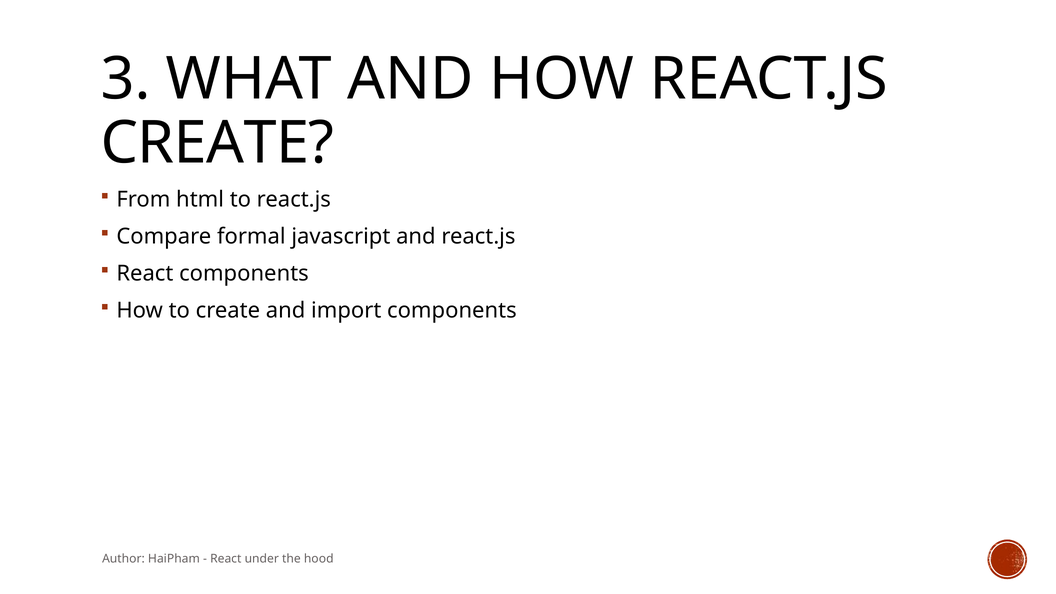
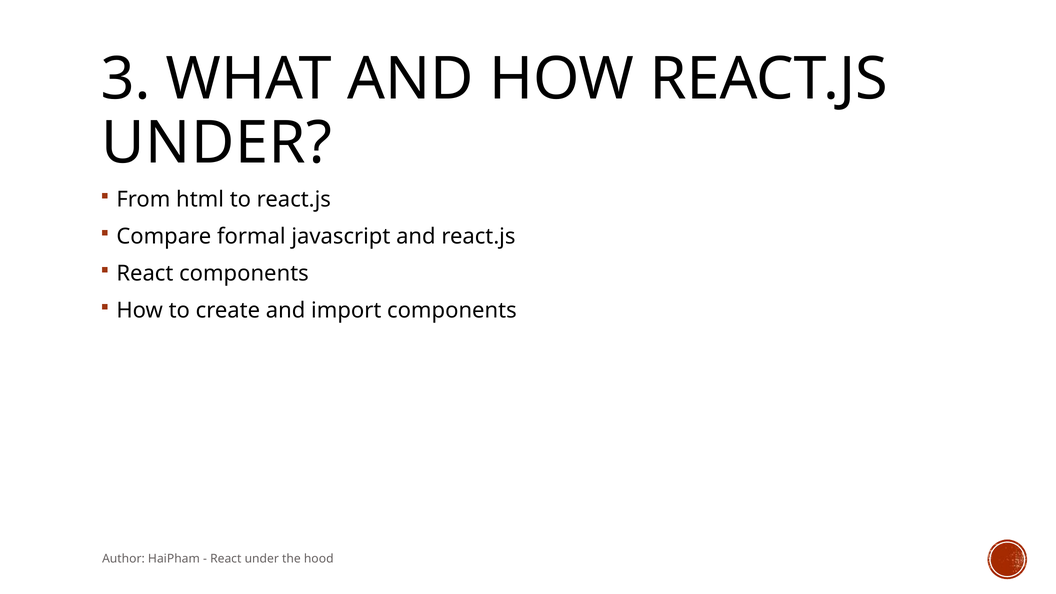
CREATE at (217, 143): CREATE -> UNDER
